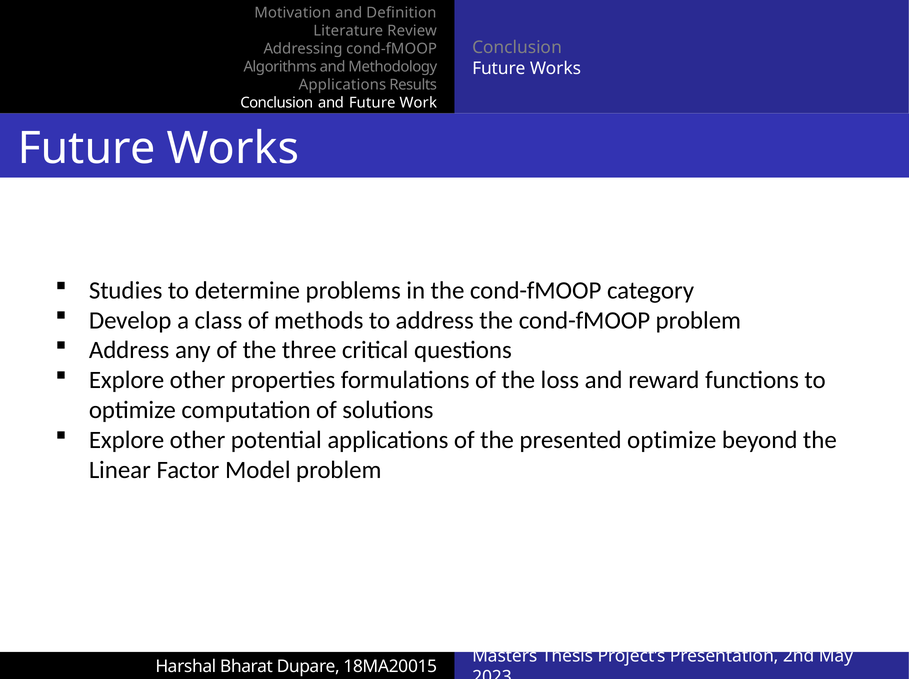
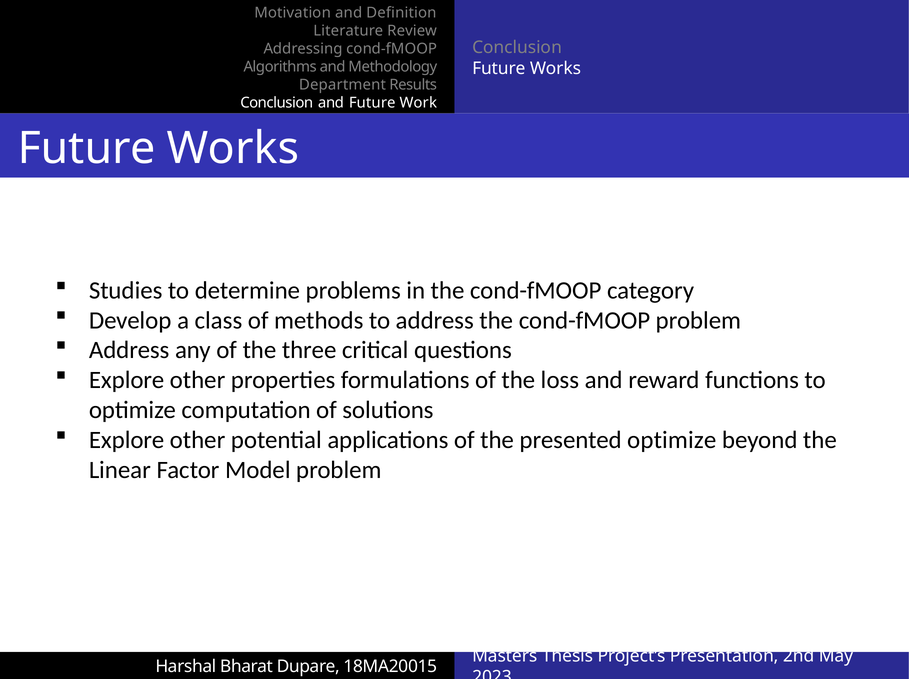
Applications at (342, 85): Applications -> Department
